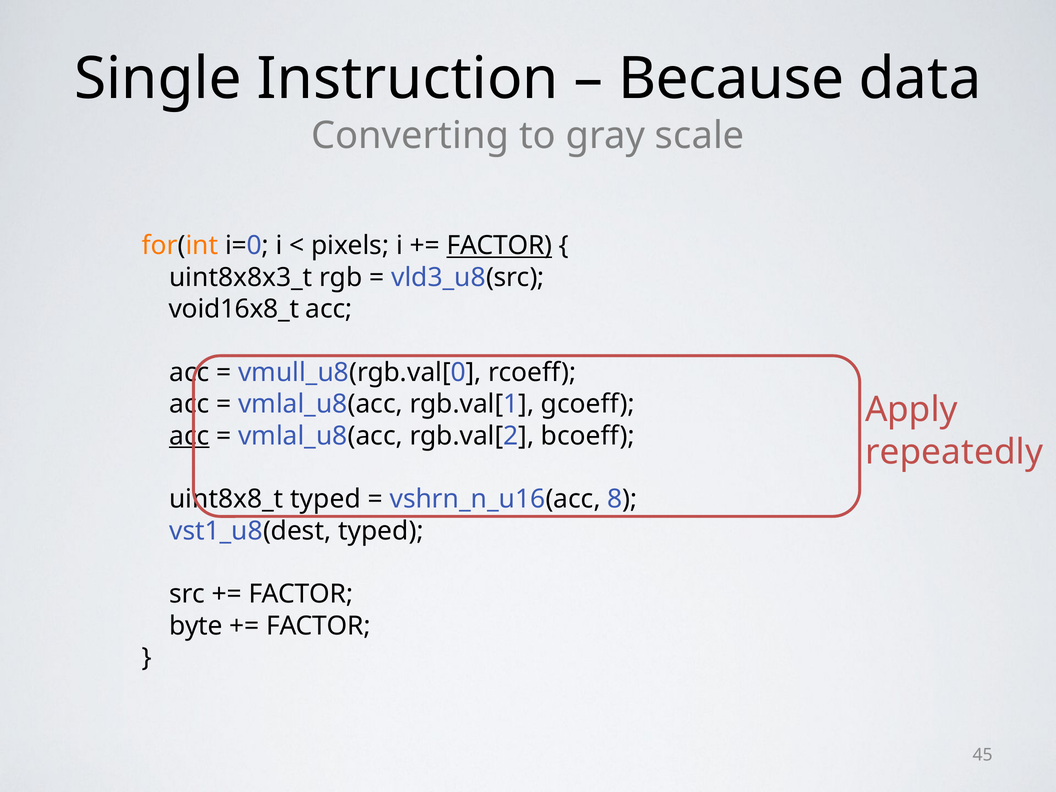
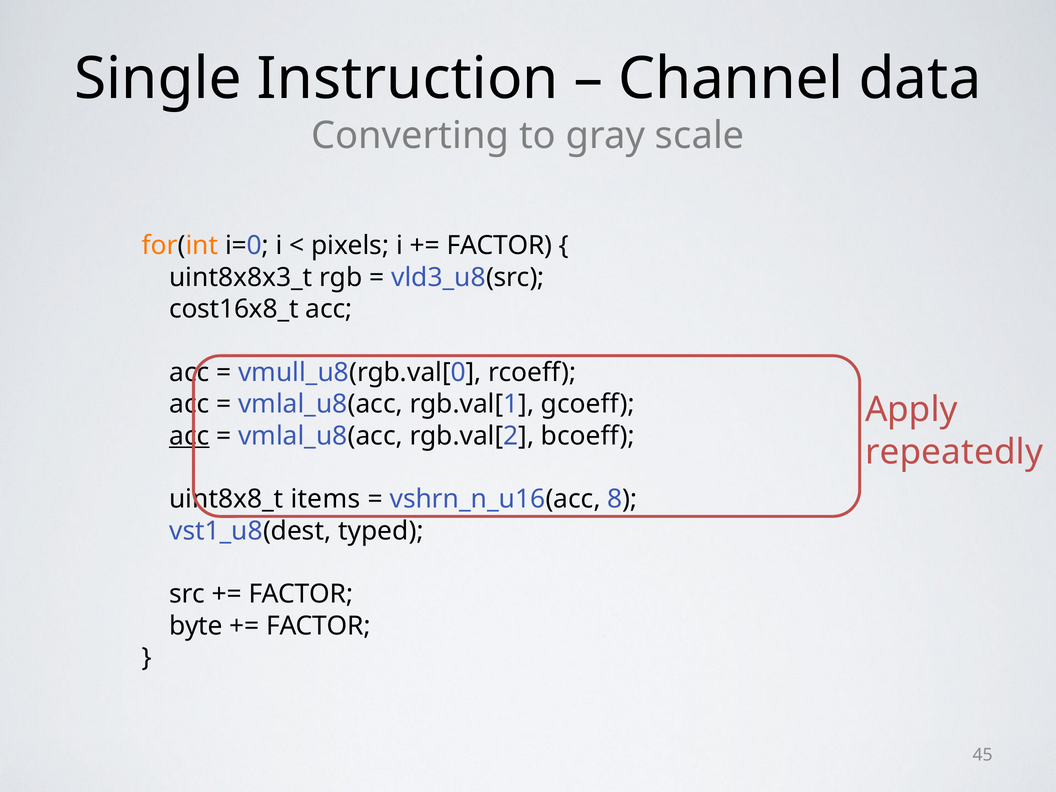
Because: Because -> Channel
FACTOR at (499, 246) underline: present -> none
void16x8_t: void16x8_t -> cost16x8_t
uint8x8_t typed: typed -> items
